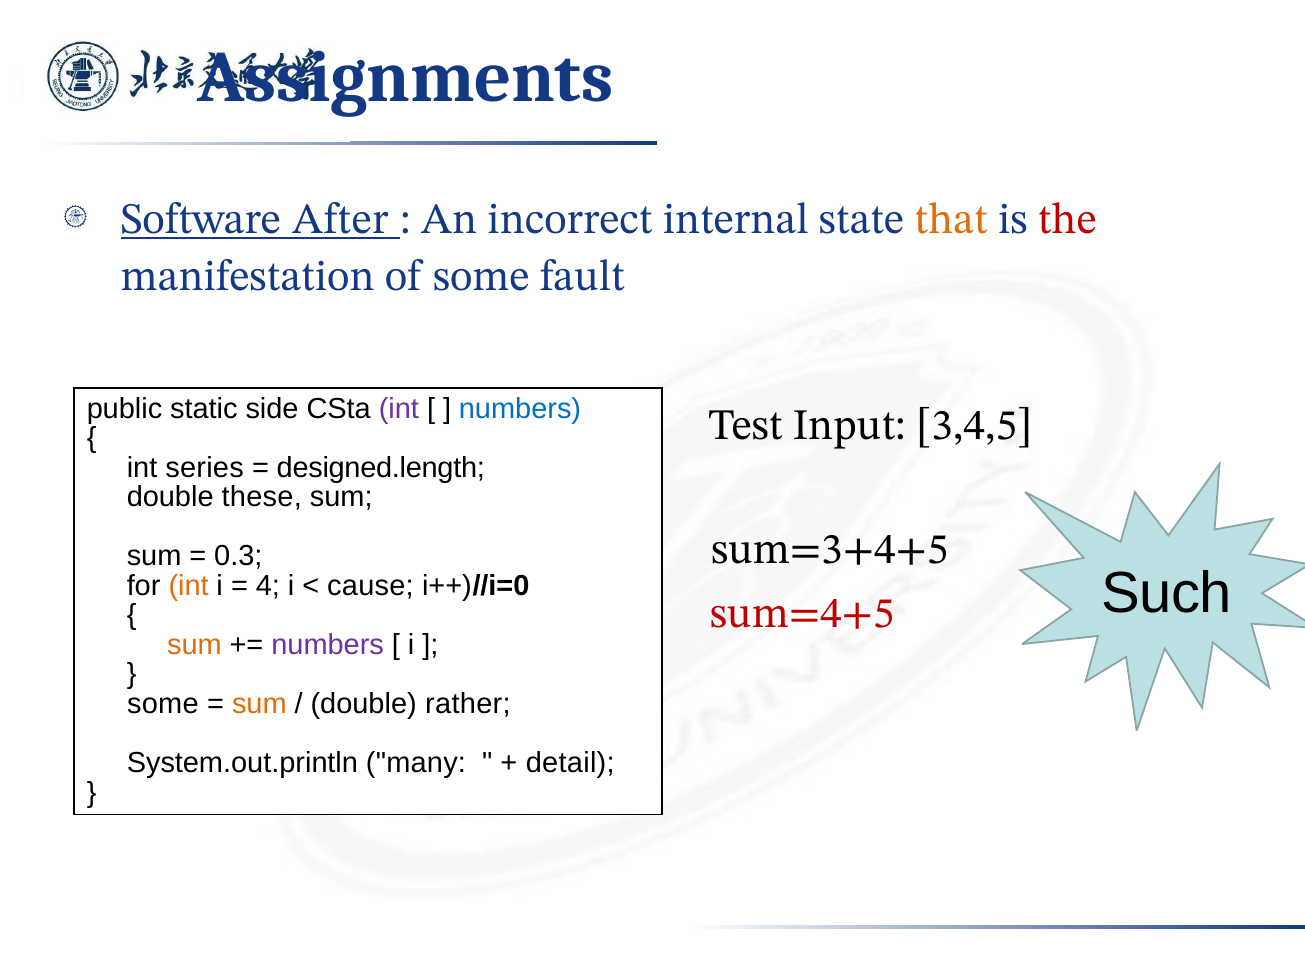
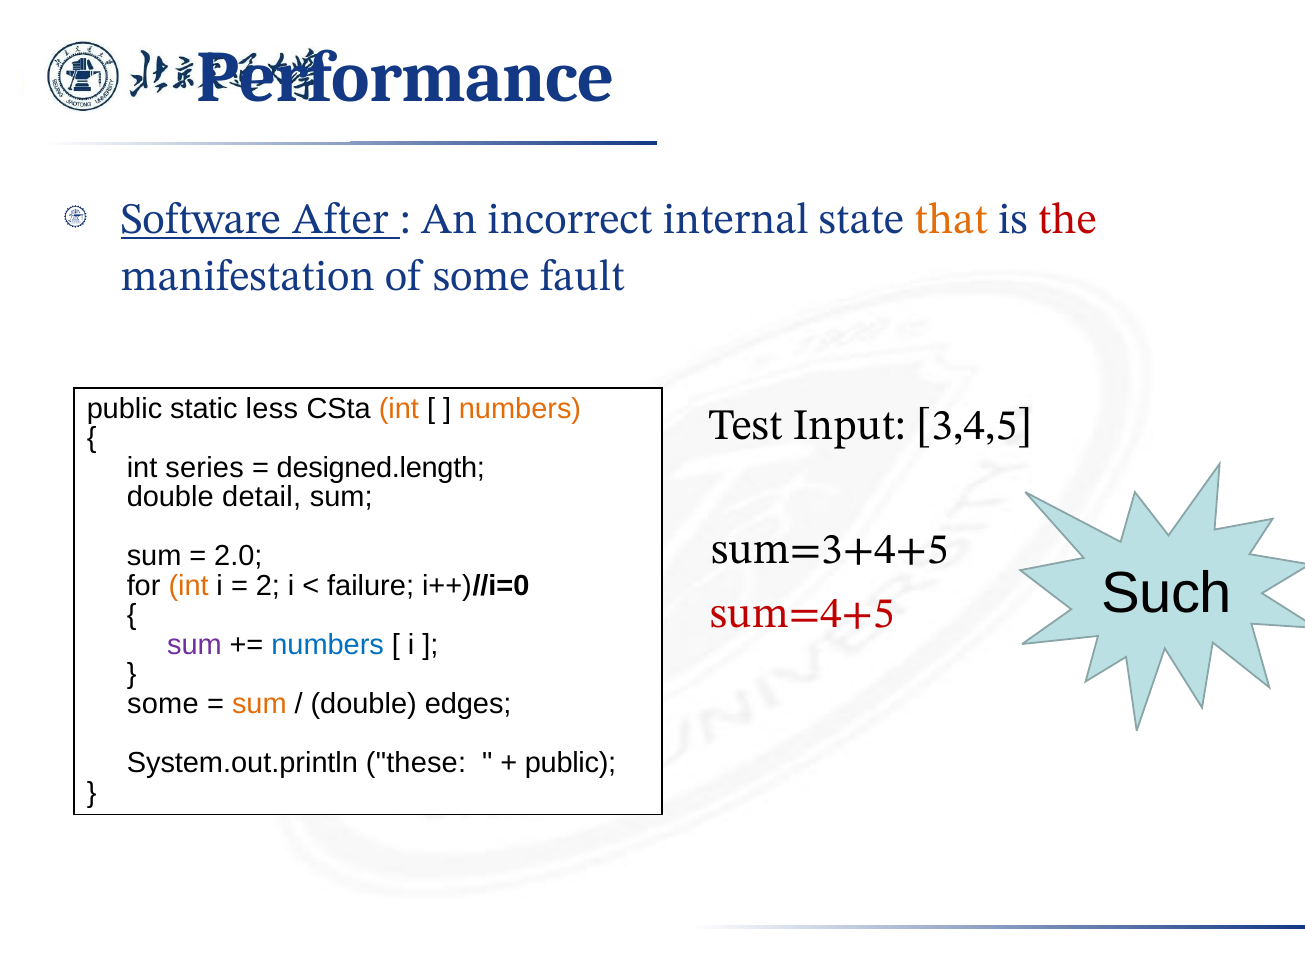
Assignments: Assignments -> Performance
side: side -> less
int at (399, 408) colour: purple -> orange
numbers at (520, 408) colour: blue -> orange
these: these -> detail
0.3: 0.3 -> 2.0
4: 4 -> 2
cause: cause -> failure
sum at (194, 645) colour: orange -> purple
numbers at (328, 645) colour: purple -> blue
rather: rather -> edges
many: many -> these
detail at (570, 763): detail -> public
